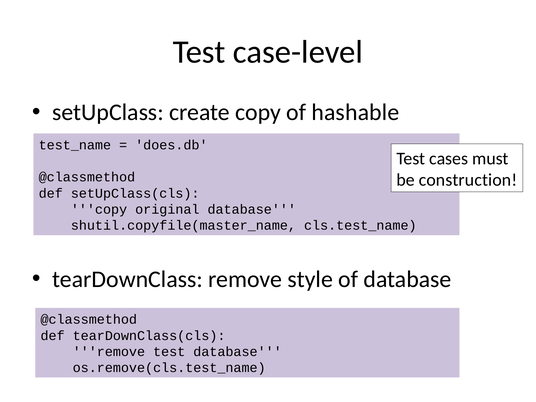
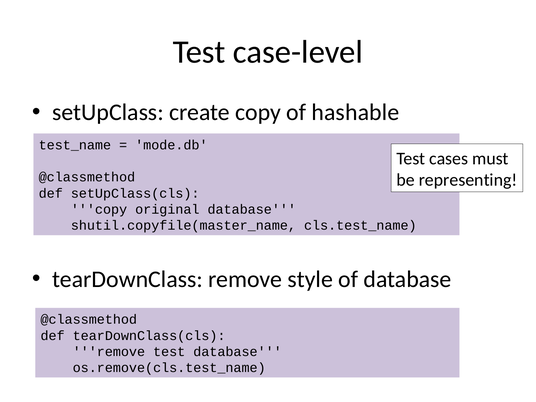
does.db: does.db -> mode.db
construction: construction -> representing
